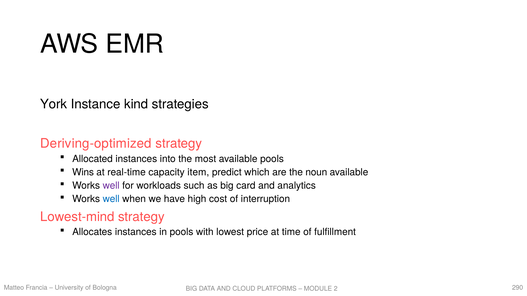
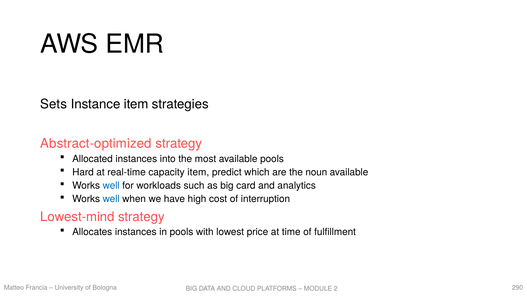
York: York -> Sets
Instance kind: kind -> item
Deriving-optimized: Deriving-optimized -> Abstract-optimized
Wins: Wins -> Hard
well at (111, 186) colour: purple -> blue
